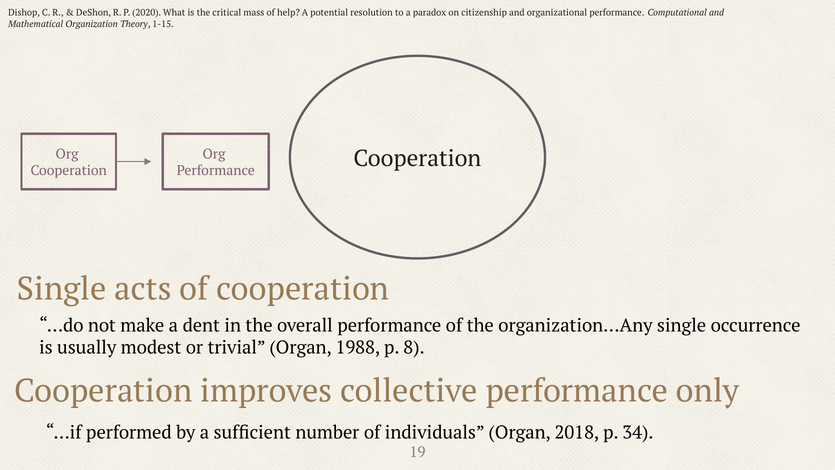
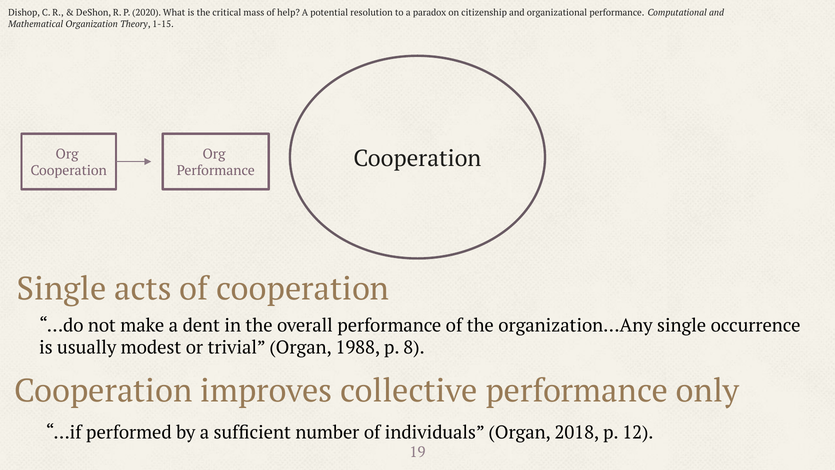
34: 34 -> 12
